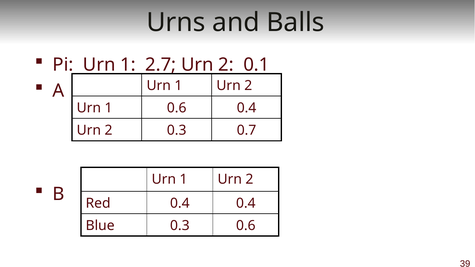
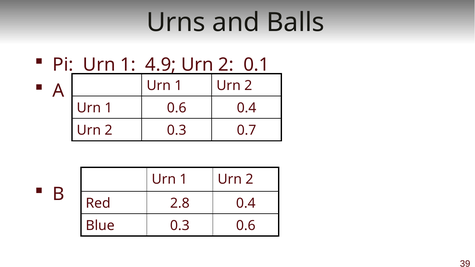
2.7: 2.7 -> 4.9
Red 0.4: 0.4 -> 2.8
